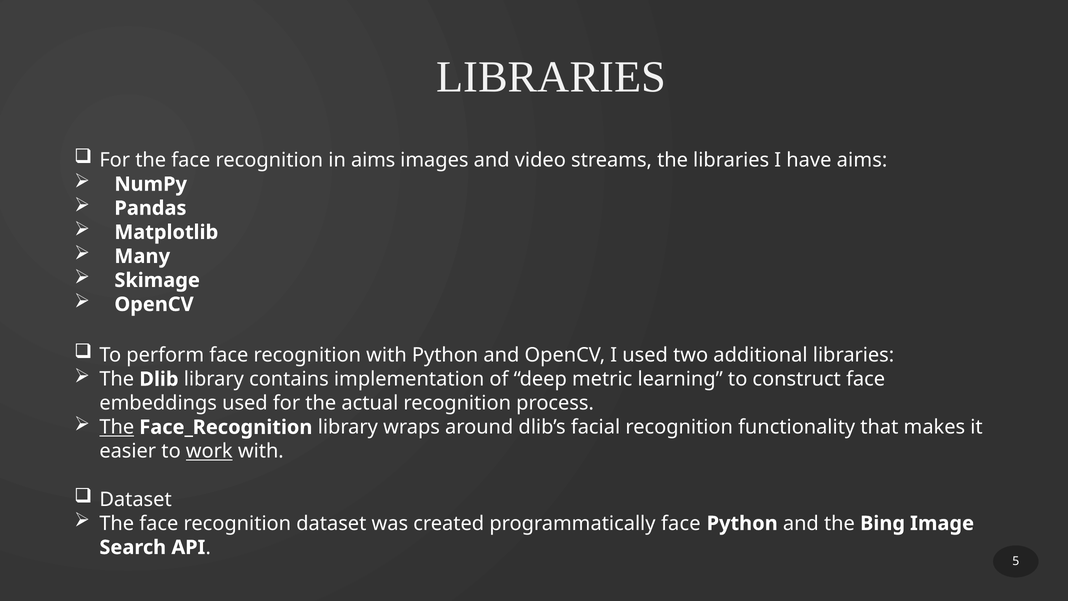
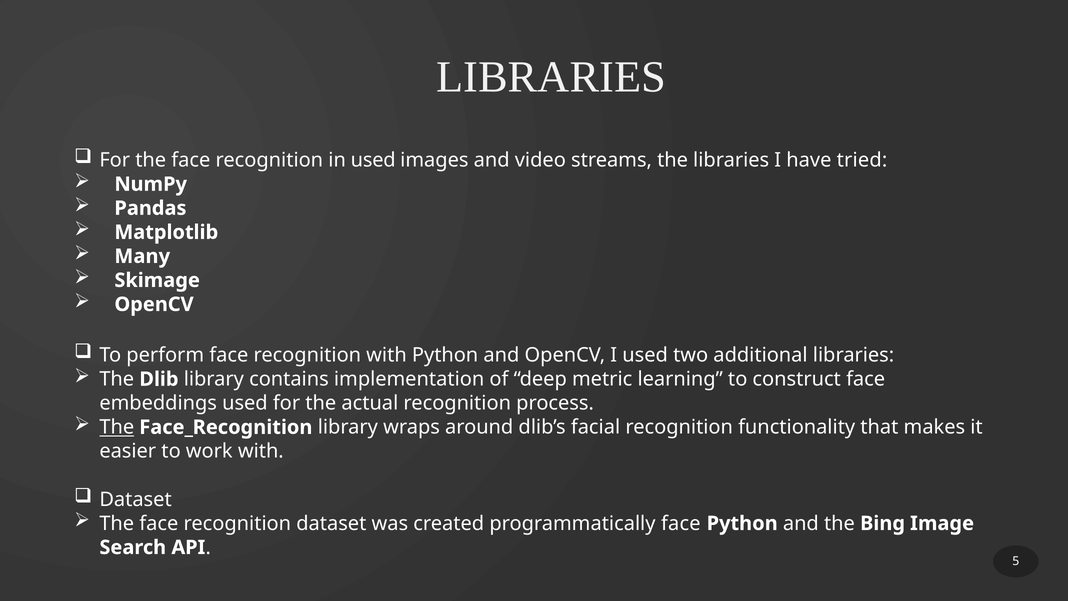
in aims: aims -> used
have aims: aims -> tried
work underline: present -> none
